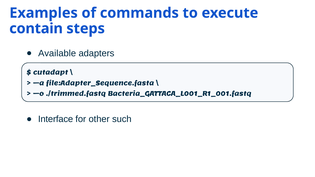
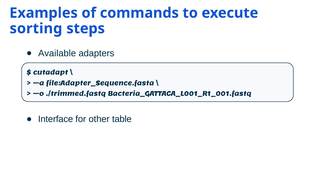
contain: contain -> sorting
such: such -> table
